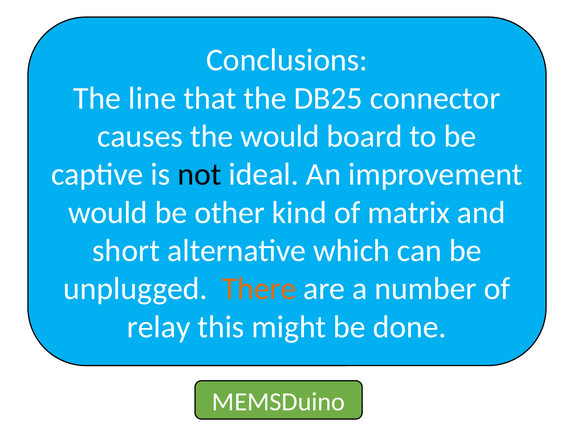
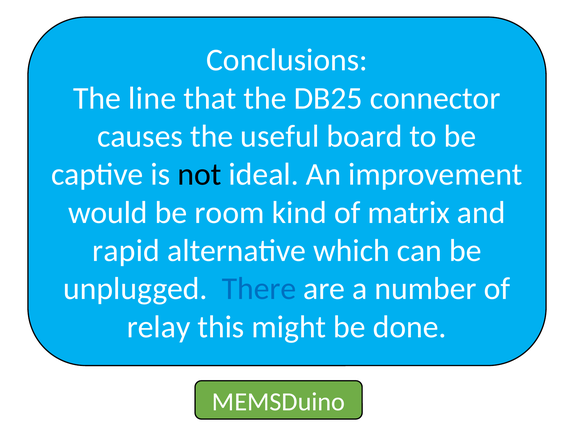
the would: would -> useful
other: other -> room
short: short -> rapid
There colour: orange -> blue
